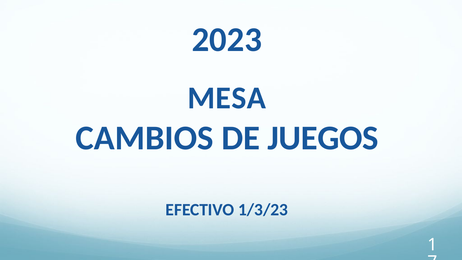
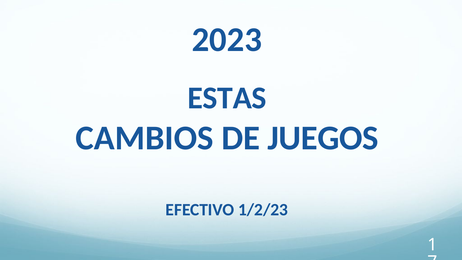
MESA: MESA -> ESTAS
1/3/23: 1/3/23 -> 1/2/23
